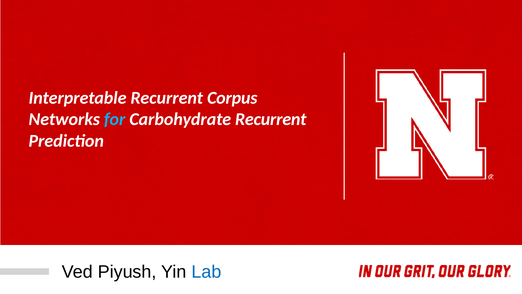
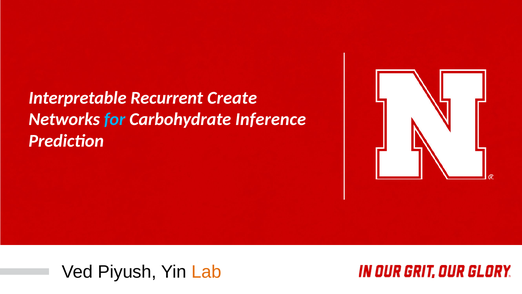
Corpus: Corpus -> Create
Carbohydrate Recurrent: Recurrent -> Inference
Lab colour: blue -> orange
